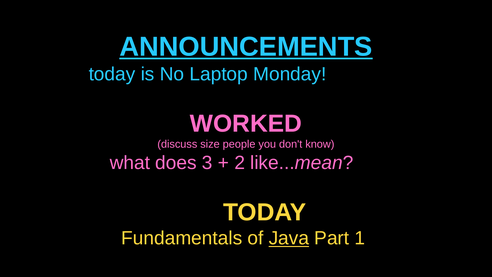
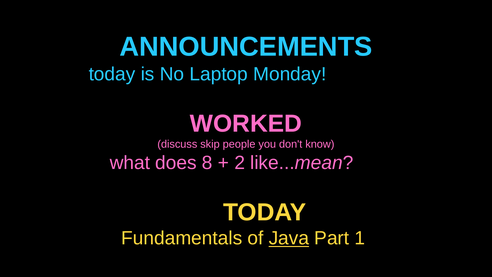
ANNOUNCEMENTS underline: present -> none
size: size -> skip
3: 3 -> 8
